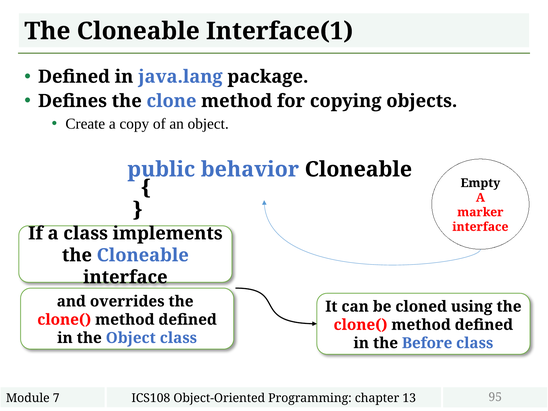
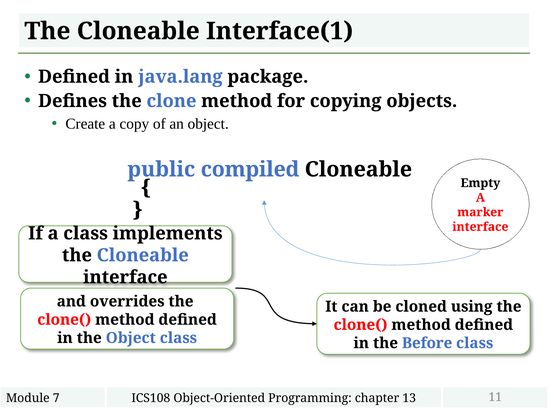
behavior: behavior -> compiled
95: 95 -> 11
